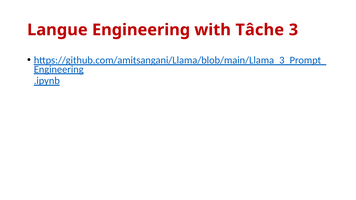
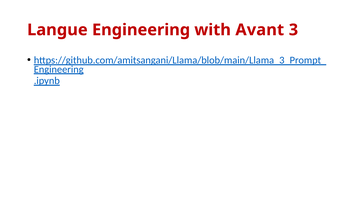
Tâche: Tâche -> Avant
